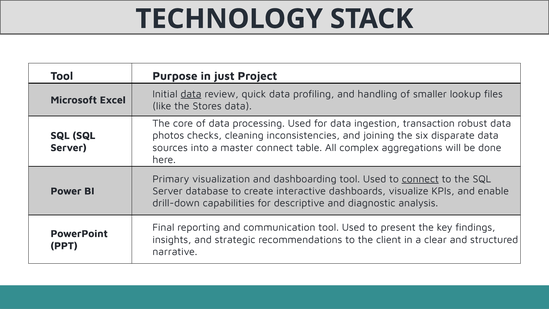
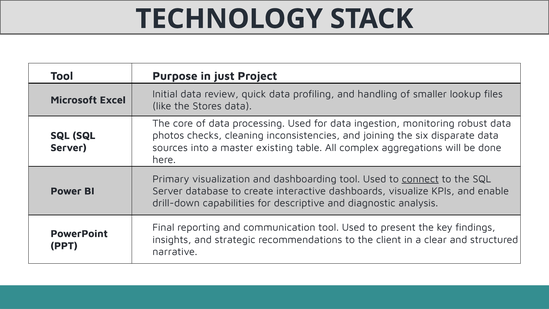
data at (191, 94) underline: present -> none
transaction: transaction -> monitoring
master connect: connect -> existing
